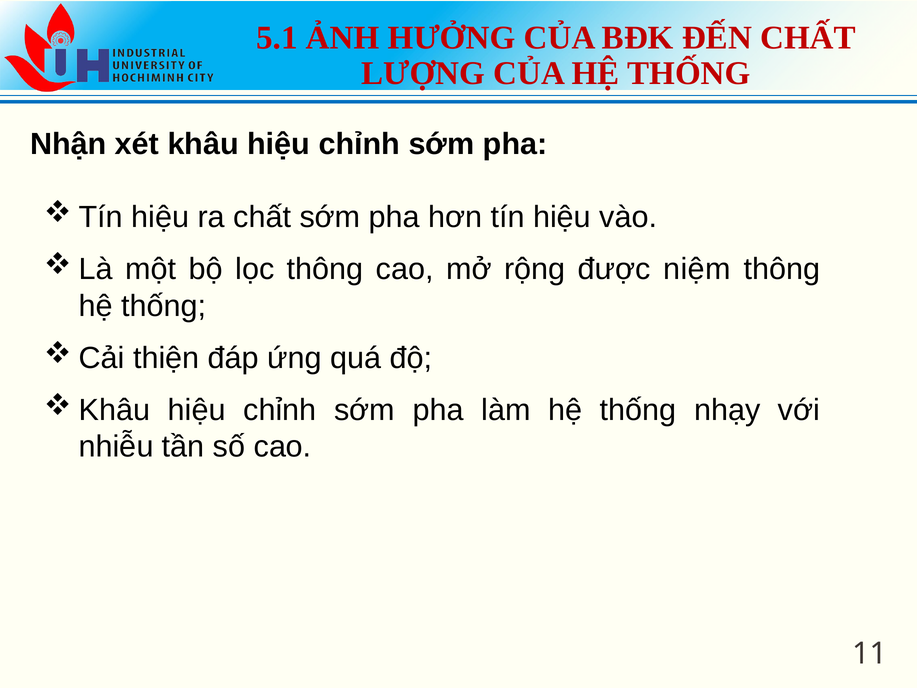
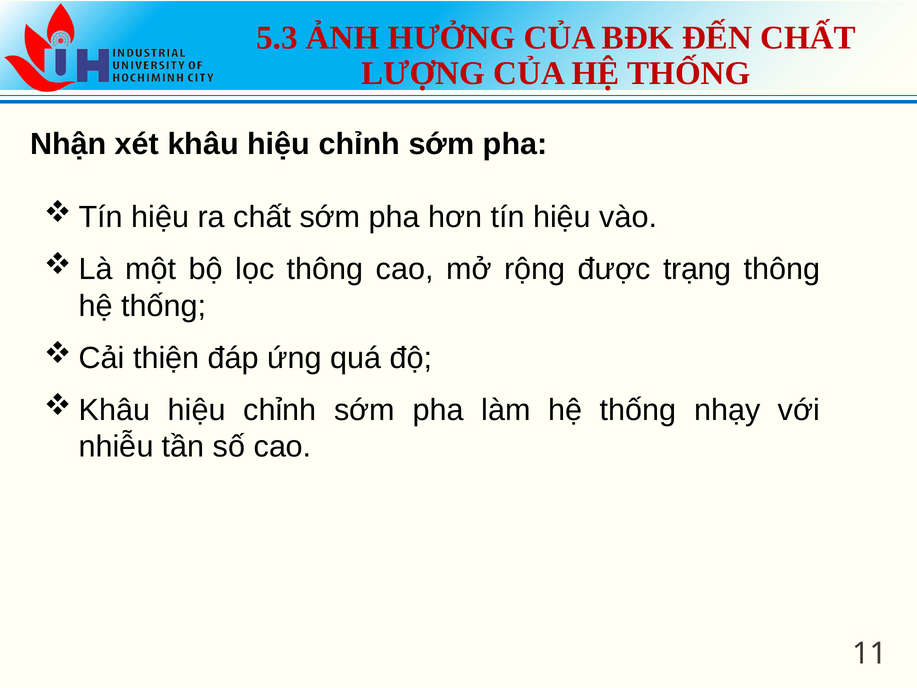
5.1: 5.1 -> 5.3
niệm: niệm -> trạng
